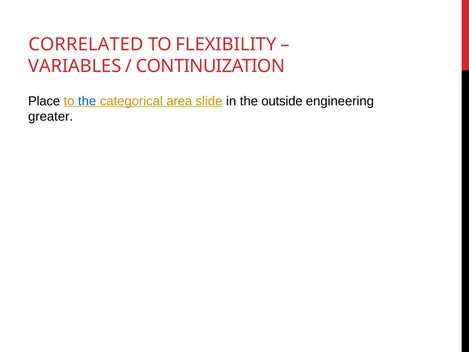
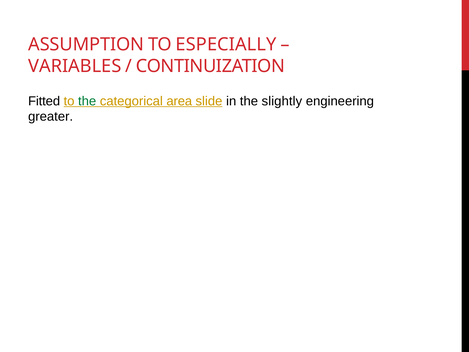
CORRELATED: CORRELATED -> ASSUMPTION
FLEXIBILITY: FLEXIBILITY -> ESPECIALLY
Place: Place -> Fitted
the at (87, 101) colour: blue -> green
outside: outside -> slightly
